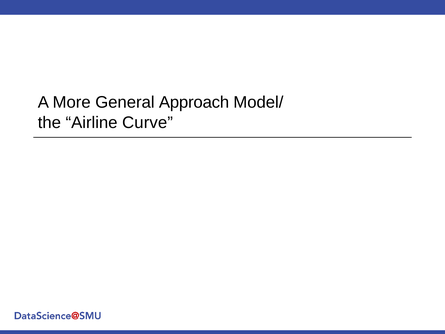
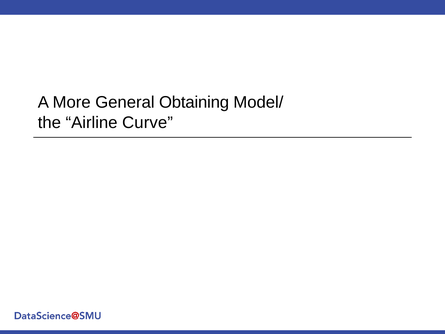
Approach: Approach -> Obtaining
